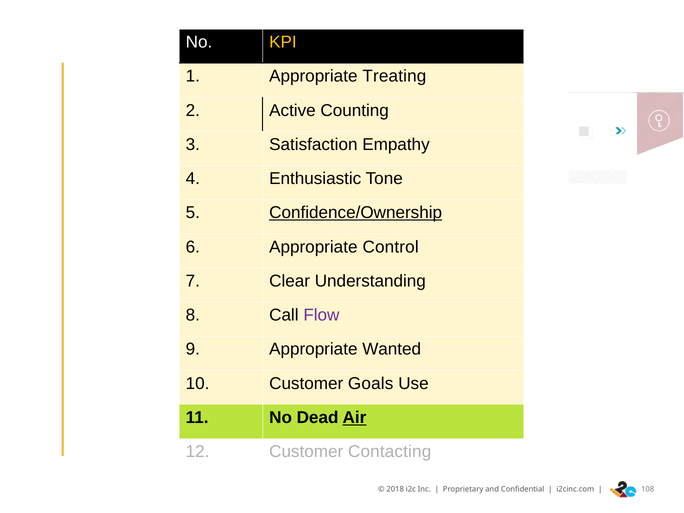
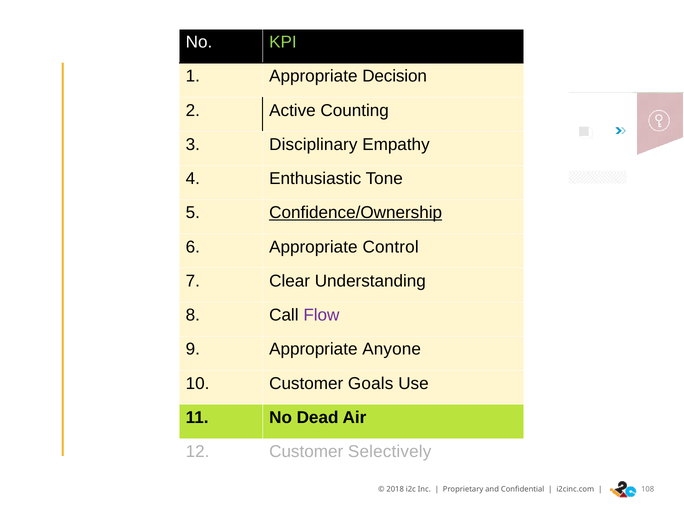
KPI colour: yellow -> light green
Treating: Treating -> Decision
Satisfaction: Satisfaction -> Disciplinary
Wanted: Wanted -> Anyone
Air underline: present -> none
Contacting: Contacting -> Selectively
